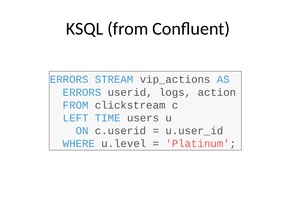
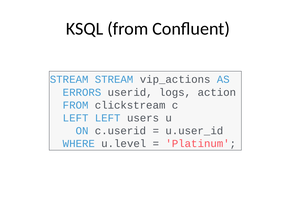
ERRORS at (69, 79): ERRORS -> STREAM
LEFT TIME: TIME -> LEFT
